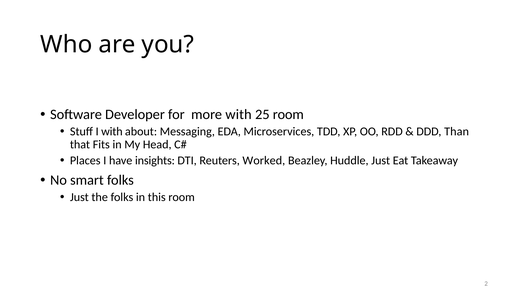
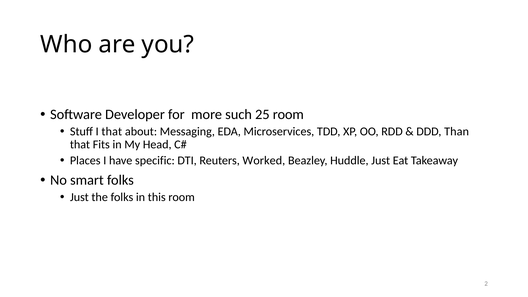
more with: with -> such
I with: with -> that
insights: insights -> specific
